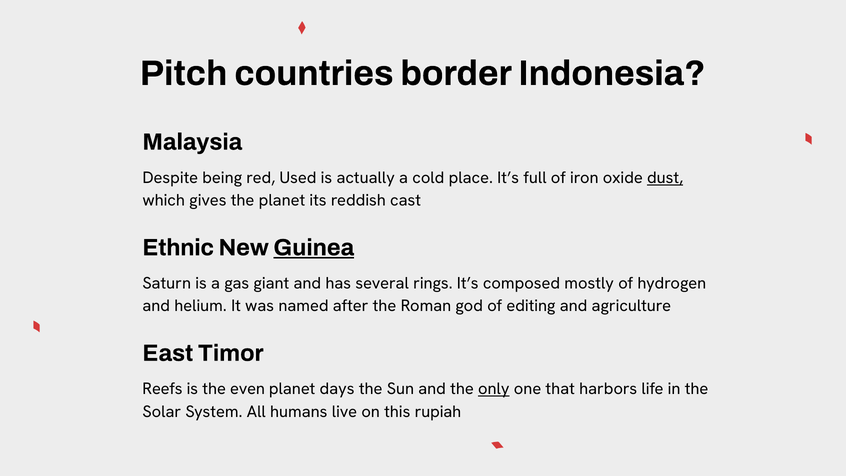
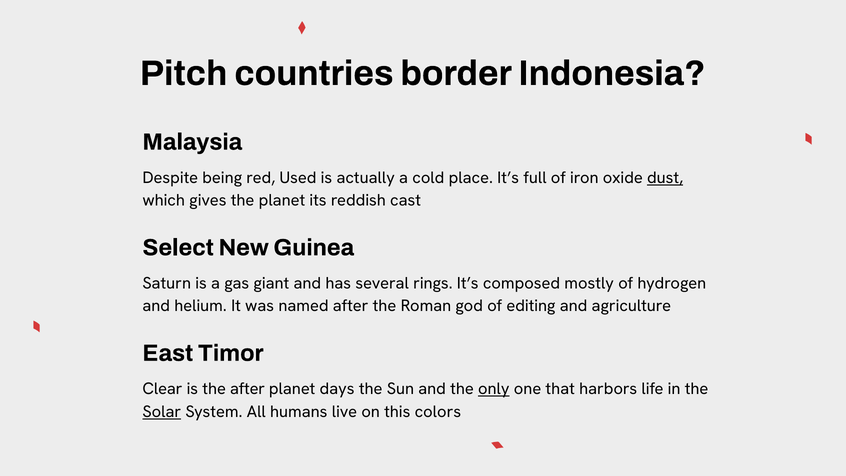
Ethnic: Ethnic -> Select
Guinea underline: present -> none
Reefs: Reefs -> Clear
the even: even -> after
Solar underline: none -> present
rupiah: rupiah -> colors
